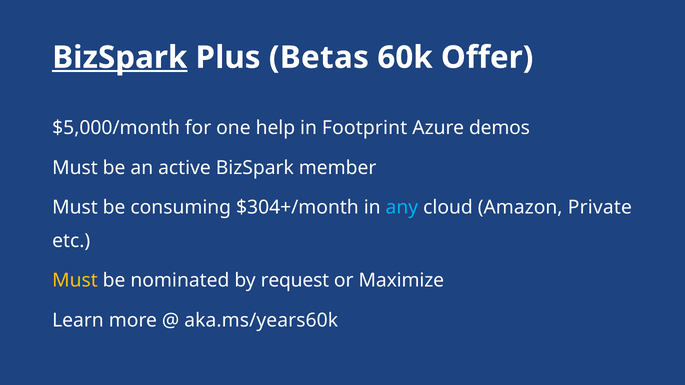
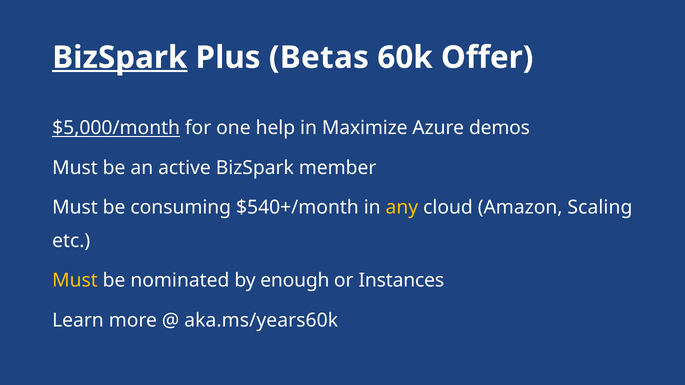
$5,000/month underline: none -> present
Footprint: Footprint -> Maximize
$304+/month: $304+/month -> $540+/month
any colour: light blue -> yellow
Private: Private -> Scaling
request: request -> enough
Maximize: Maximize -> Instances
